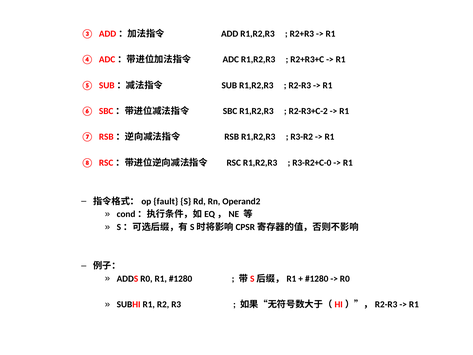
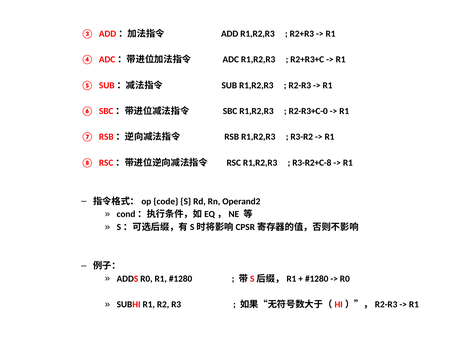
R2-R3+C-2: R2-R3+C-2 -> R2-R3+C-0
R3-R2+C-0: R3-R2+C-0 -> R3-R2+C-8
fault: fault -> code
